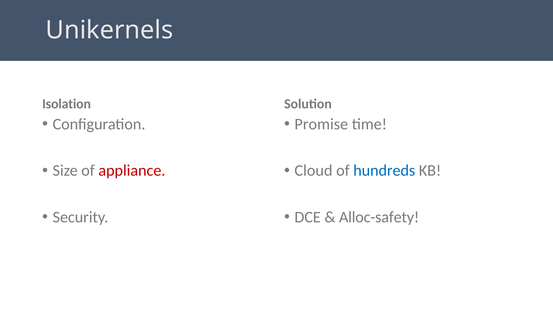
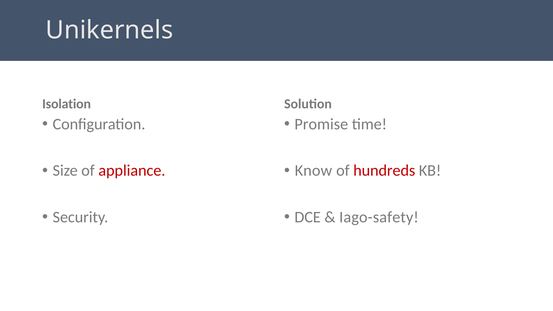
Cloud: Cloud -> Know
hundreds colour: blue -> red
Alloc-safety: Alloc-safety -> Iago-safety
